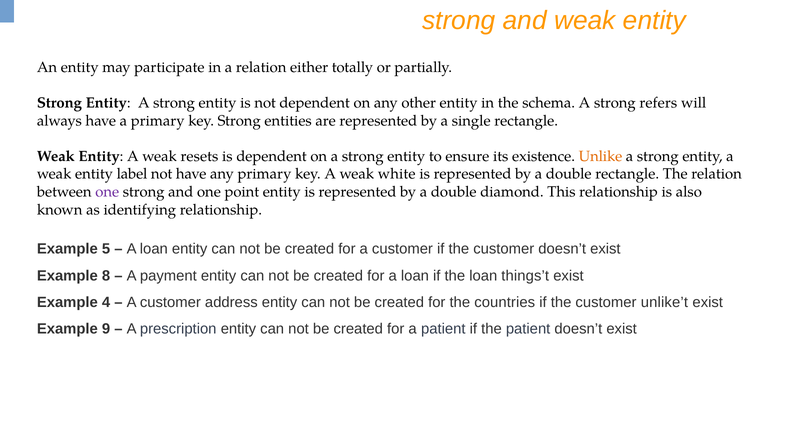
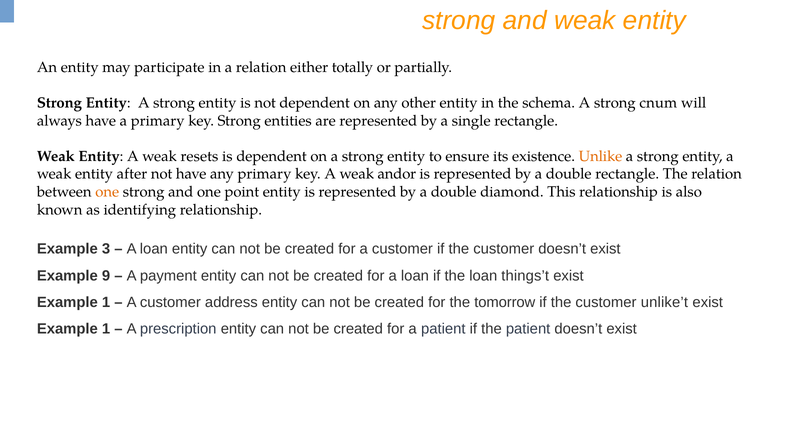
refers: refers -> cnum
label: label -> after
white: white -> andor
one at (107, 192) colour: purple -> orange
5: 5 -> 3
8: 8 -> 9
4 at (106, 302): 4 -> 1
countries: countries -> tomorrow
9 at (106, 329): 9 -> 1
